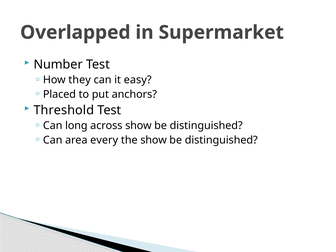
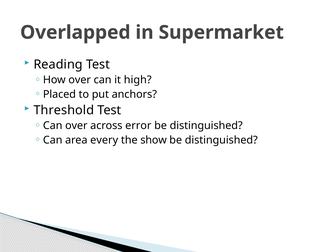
Number: Number -> Reading
How they: they -> over
easy: easy -> high
Can long: long -> over
across show: show -> error
